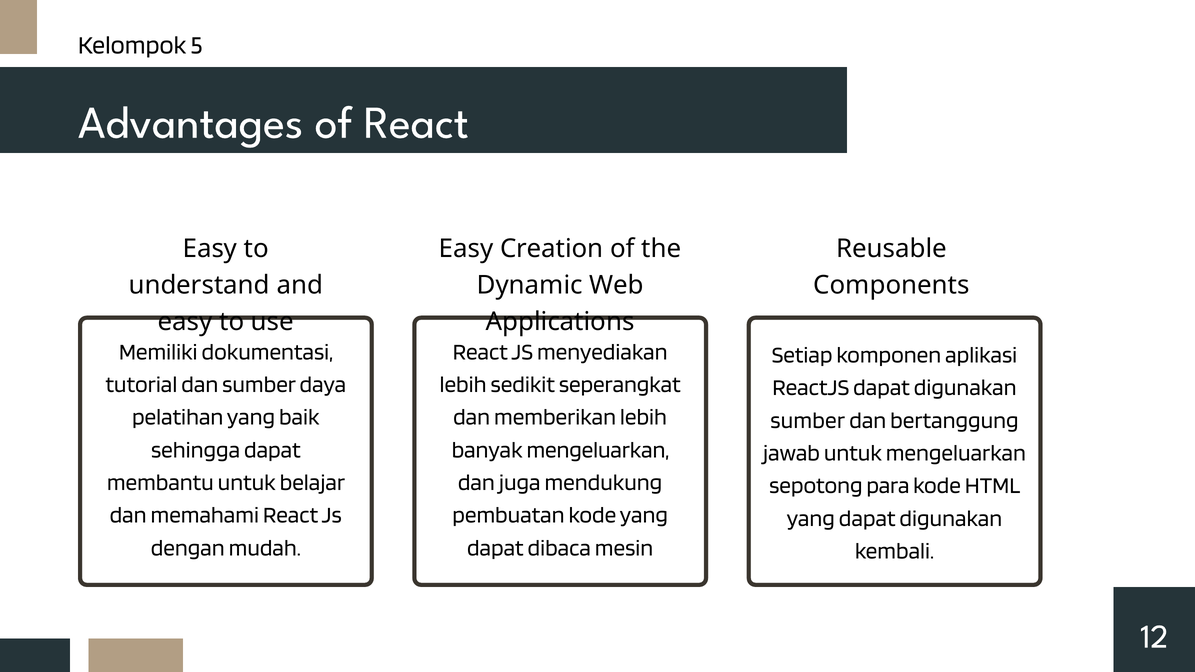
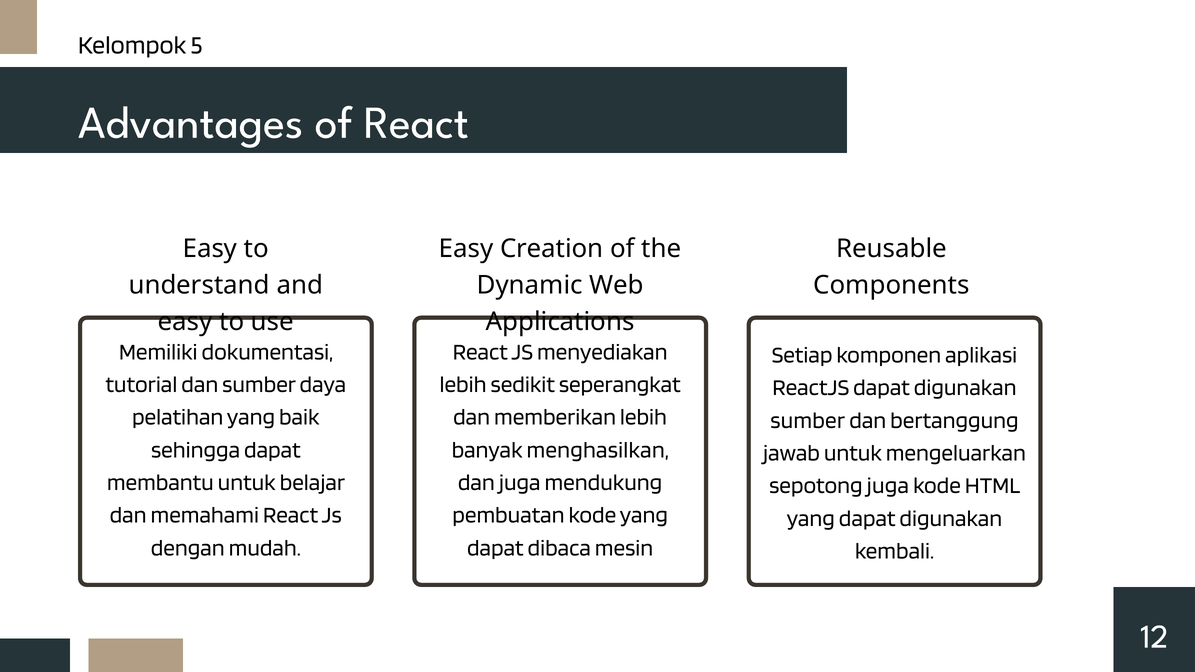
banyak mengeluarkan: mengeluarkan -> menghasilkan
sepotong para: para -> juga
